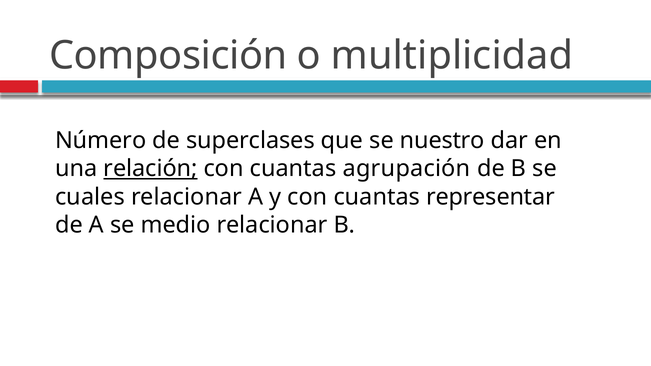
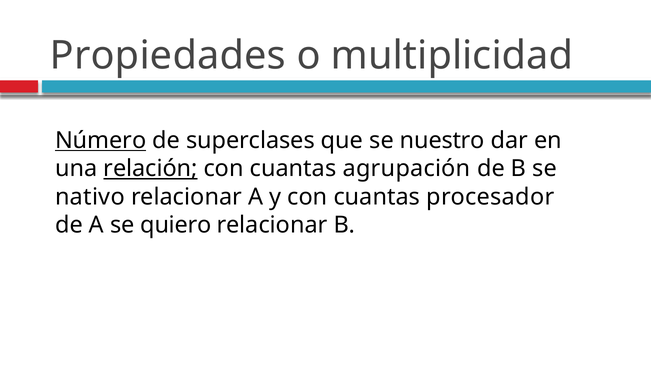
Composición: Composición -> Propiedades
Número underline: none -> present
cuales: cuales -> nativo
representar: representar -> procesador
medio: medio -> quiero
